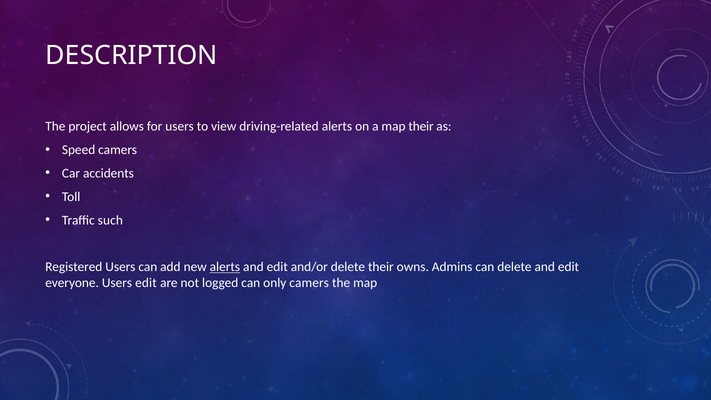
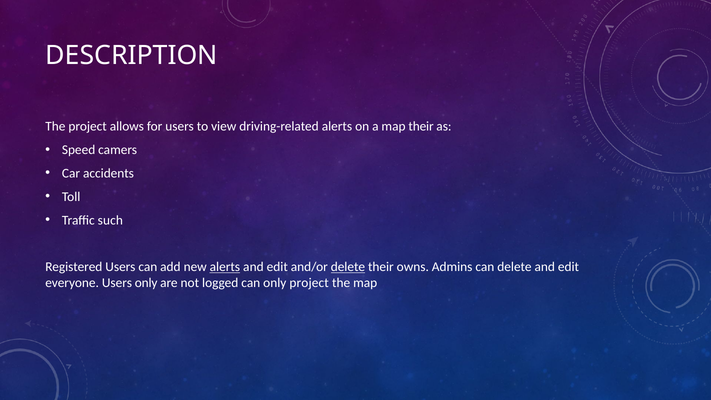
delete at (348, 267) underline: none -> present
Users edit: edit -> only
only camers: camers -> project
